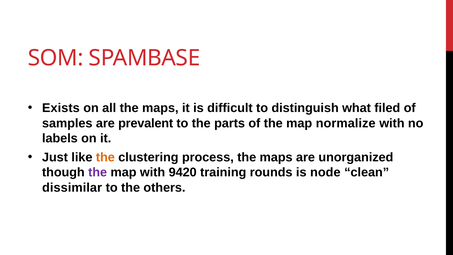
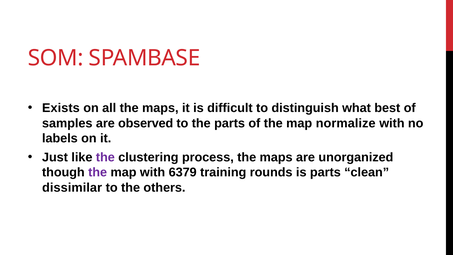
filed: filed -> best
prevalent: prevalent -> observed
the at (105, 157) colour: orange -> purple
9420: 9420 -> 6379
is node: node -> parts
